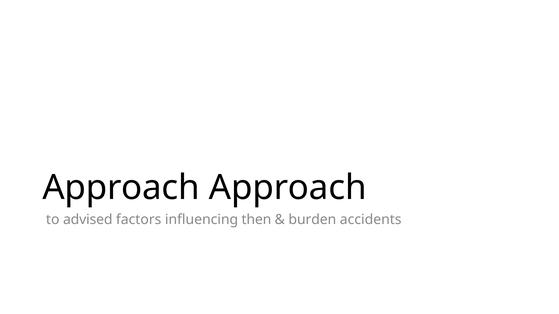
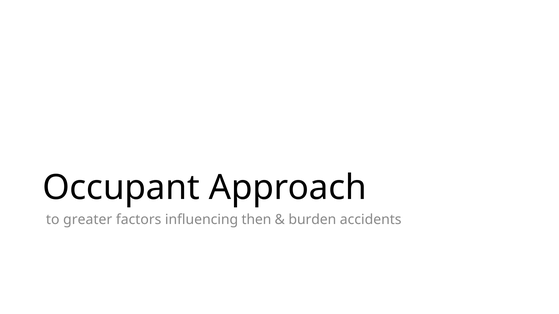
Approach at (121, 188): Approach -> Occupant
advised: advised -> greater
